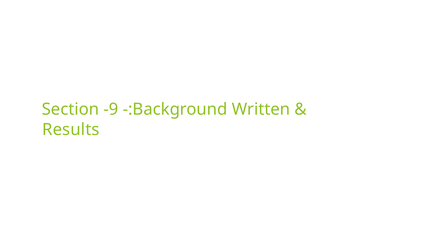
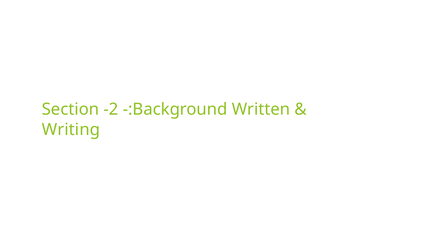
-9: -9 -> -2
Results: Results -> Writing
